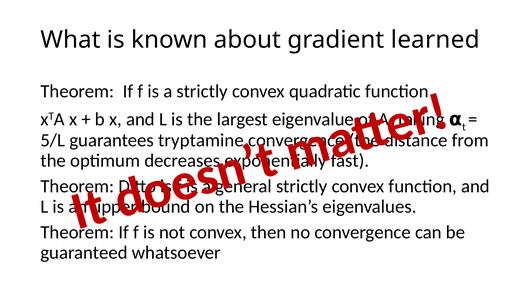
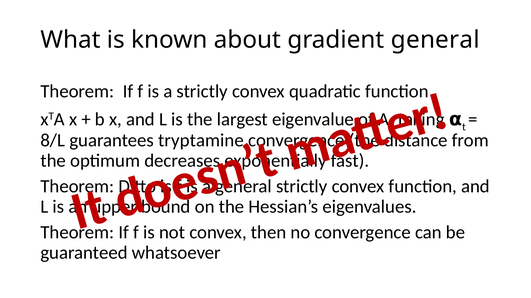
gradient learned: learned -> general
5/L: 5/L -> 8/L
